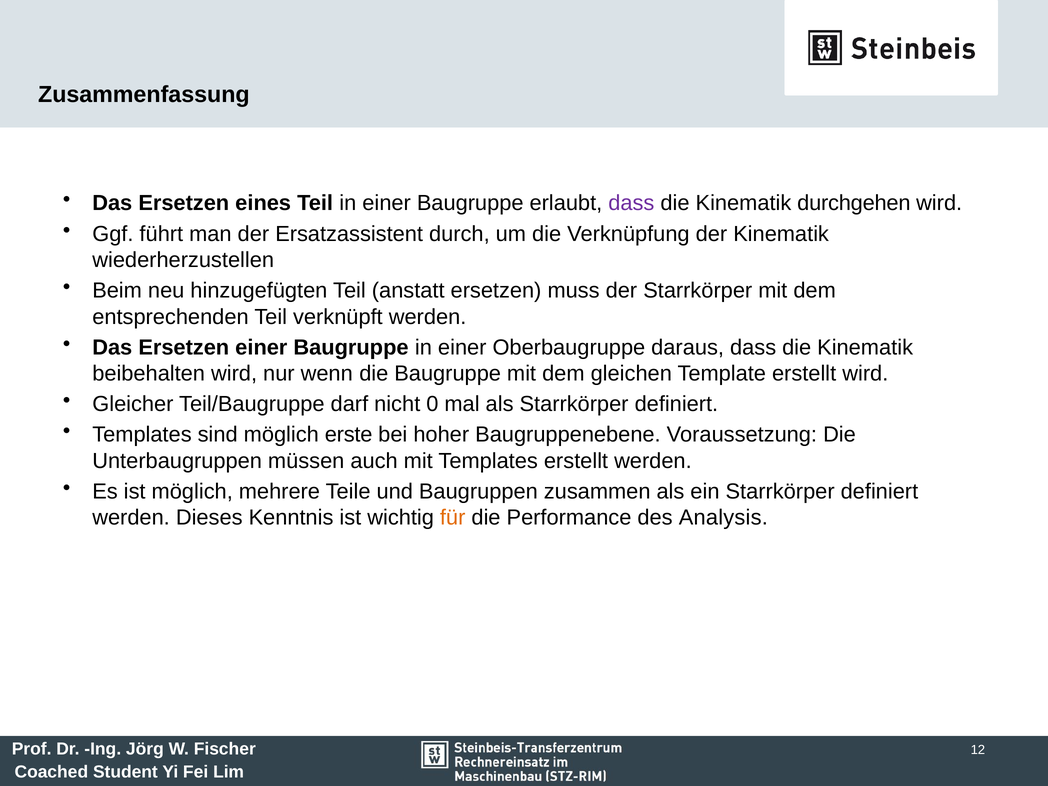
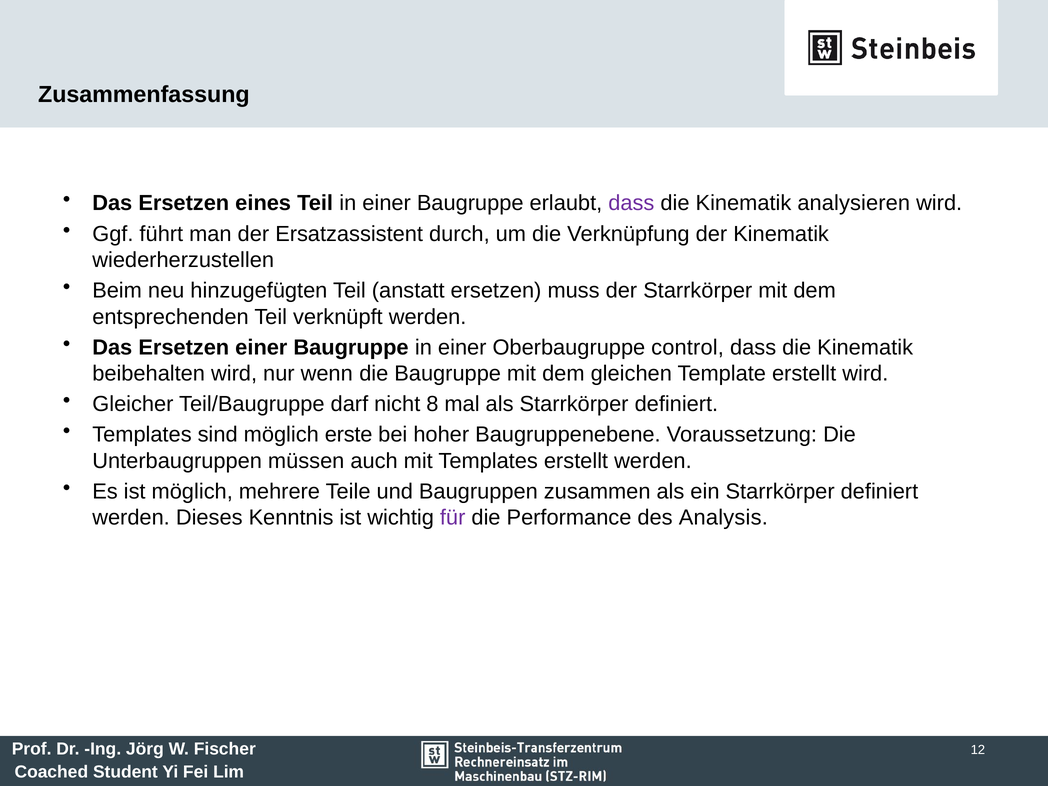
durchgehen: durchgehen -> analysieren
daraus: daraus -> control
0: 0 -> 8
für colour: orange -> purple
